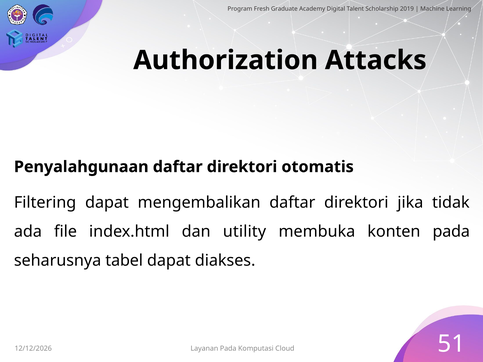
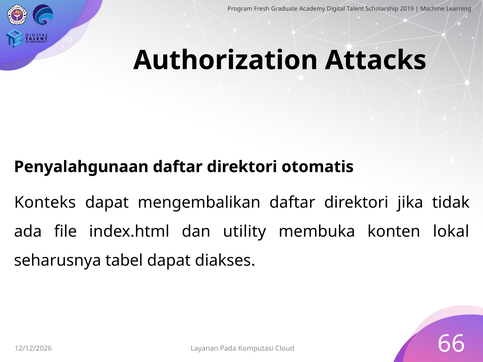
Filtering: Filtering -> Konteks
konten pada: pada -> lokal
51: 51 -> 66
